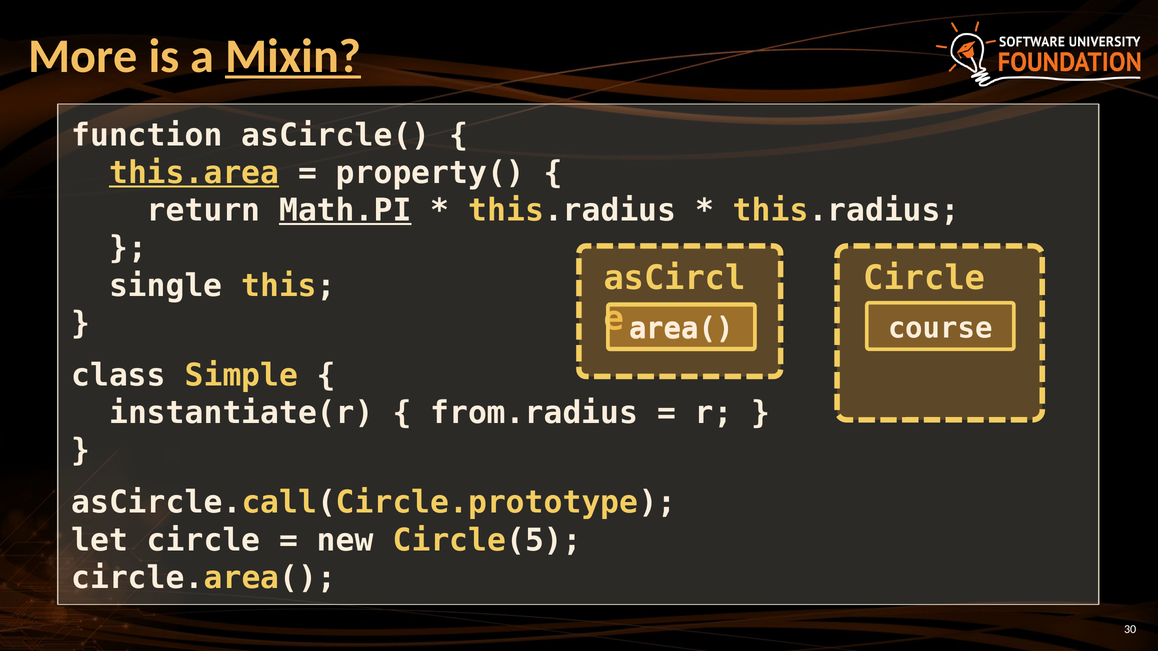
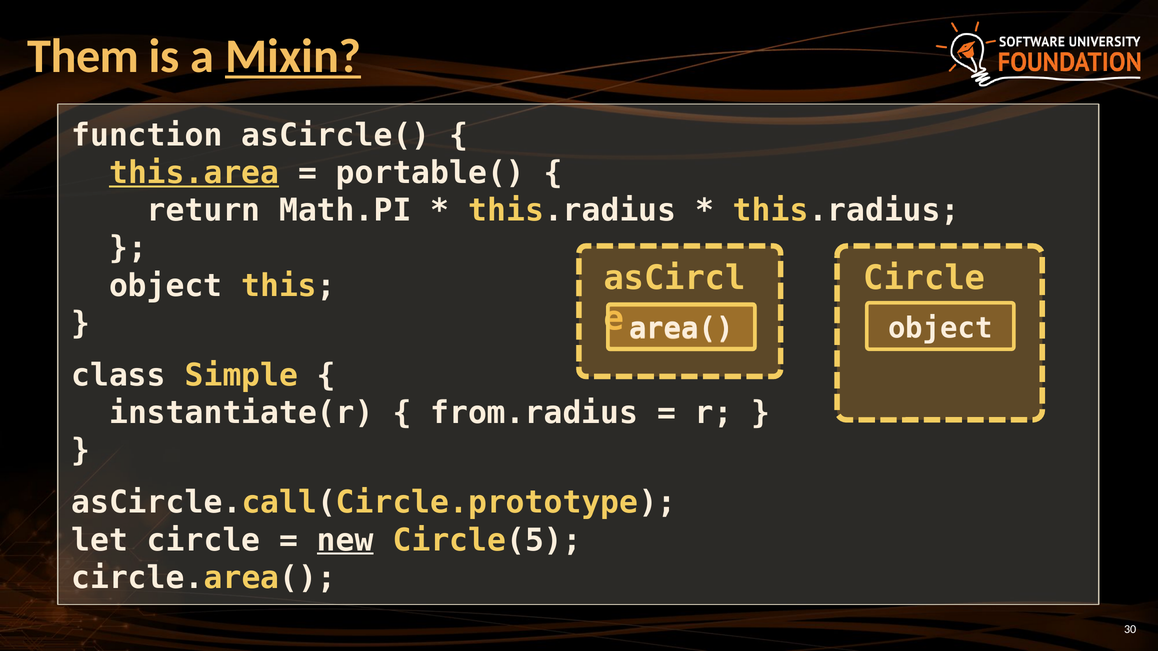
More: More -> Them
property(: property( -> portable(
Math.PI underline: present -> none
single at (166, 286): single -> object
course at (940, 328): course -> object
new underline: none -> present
